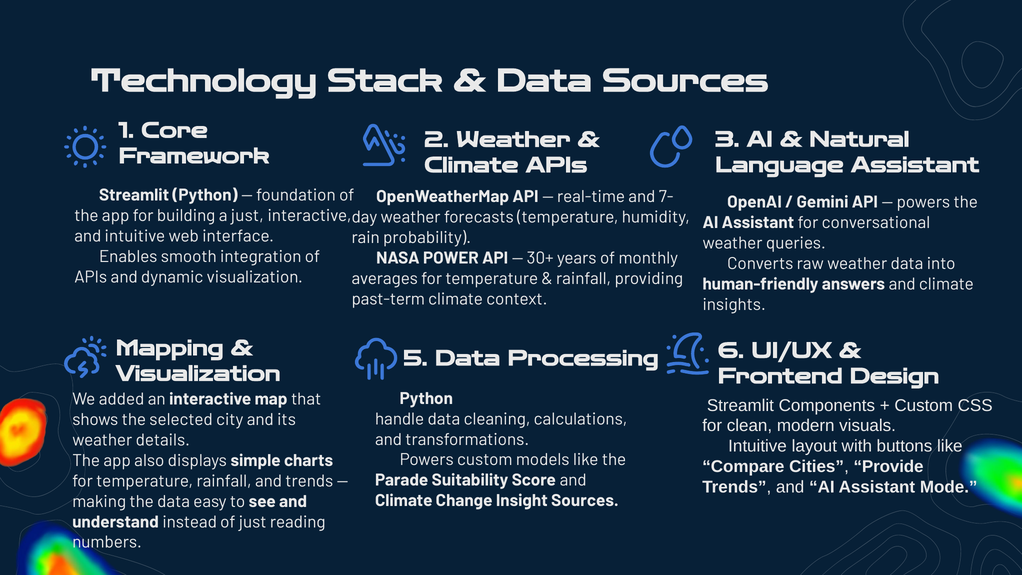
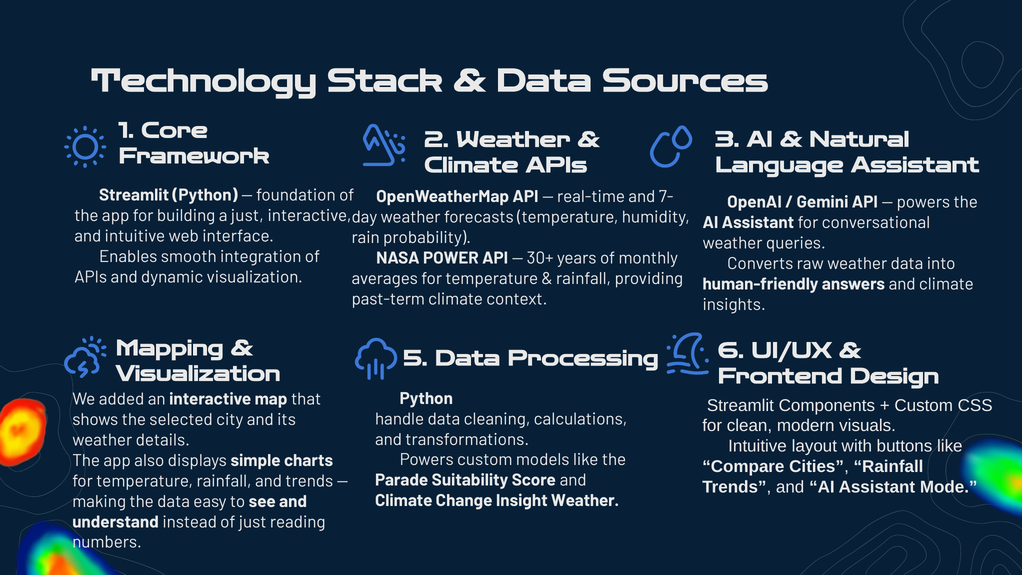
Cities Provide: Provide -> Rainfall
Insight Sources: Sources -> Weather
